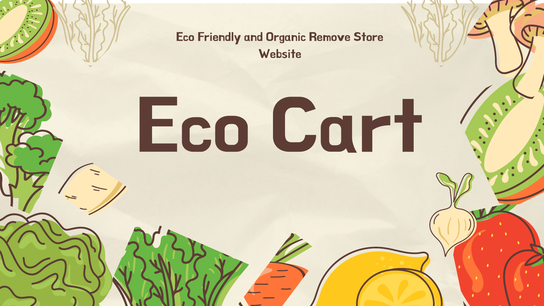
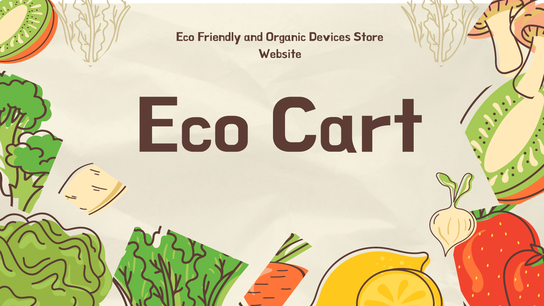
Remove: Remove -> Devices
